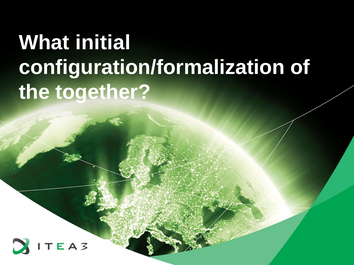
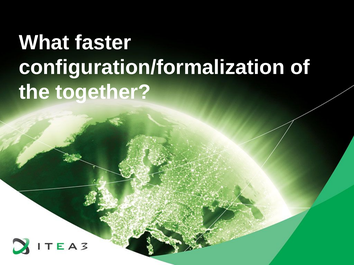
initial: initial -> faster
